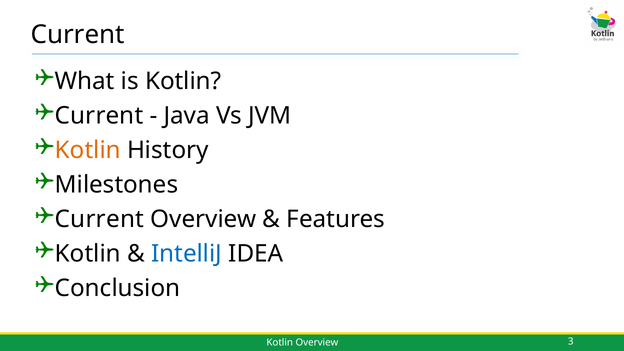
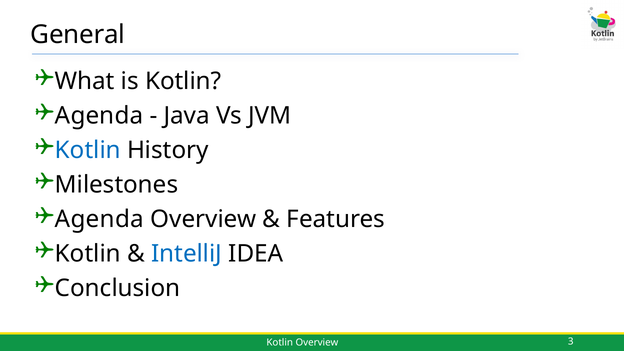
Current at (78, 34): Current -> General
Current at (99, 116): Current -> Agenda
Kotlin at (88, 150) colour: orange -> blue
Current at (99, 219): Current -> Agenda
